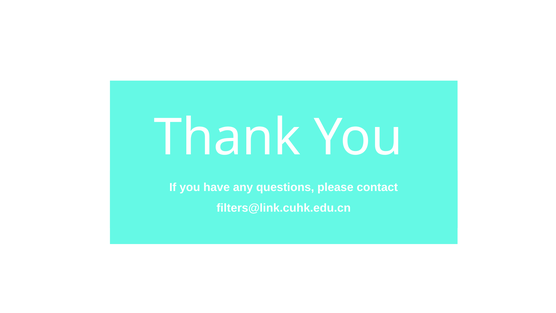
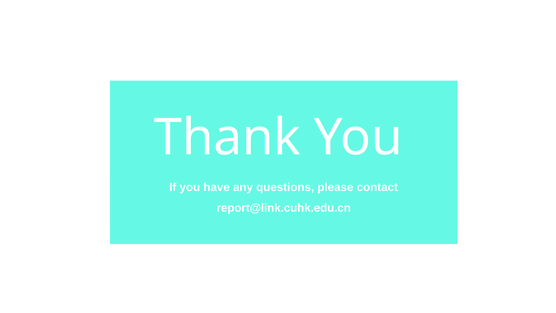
filters@link.cuhk.edu.cn: filters@link.cuhk.edu.cn -> report@link.cuhk.edu.cn
